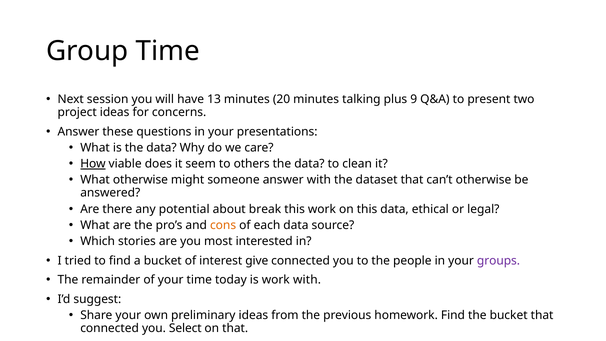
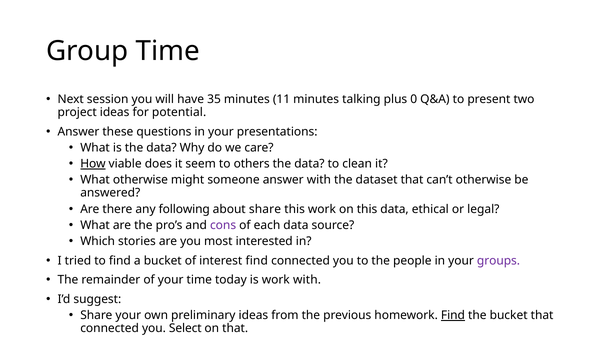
13: 13 -> 35
20: 20 -> 11
9: 9 -> 0
concerns: concerns -> potential
potential: potential -> following
about break: break -> share
cons colour: orange -> purple
interest give: give -> find
Find at (453, 315) underline: none -> present
